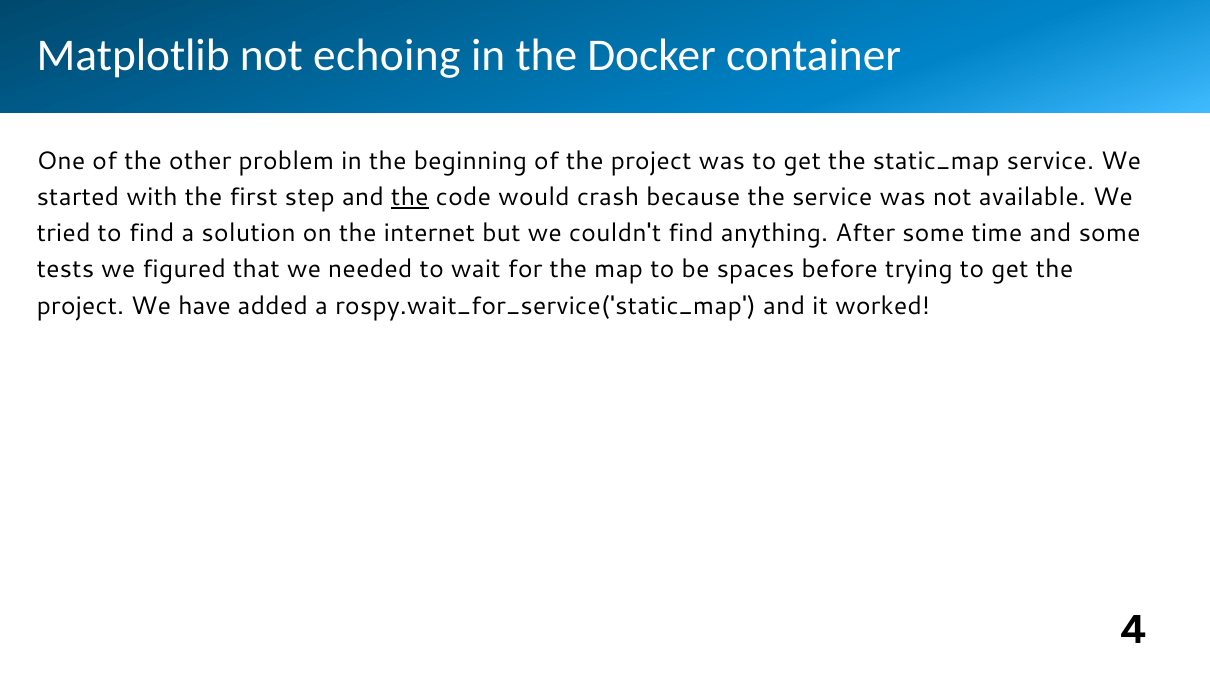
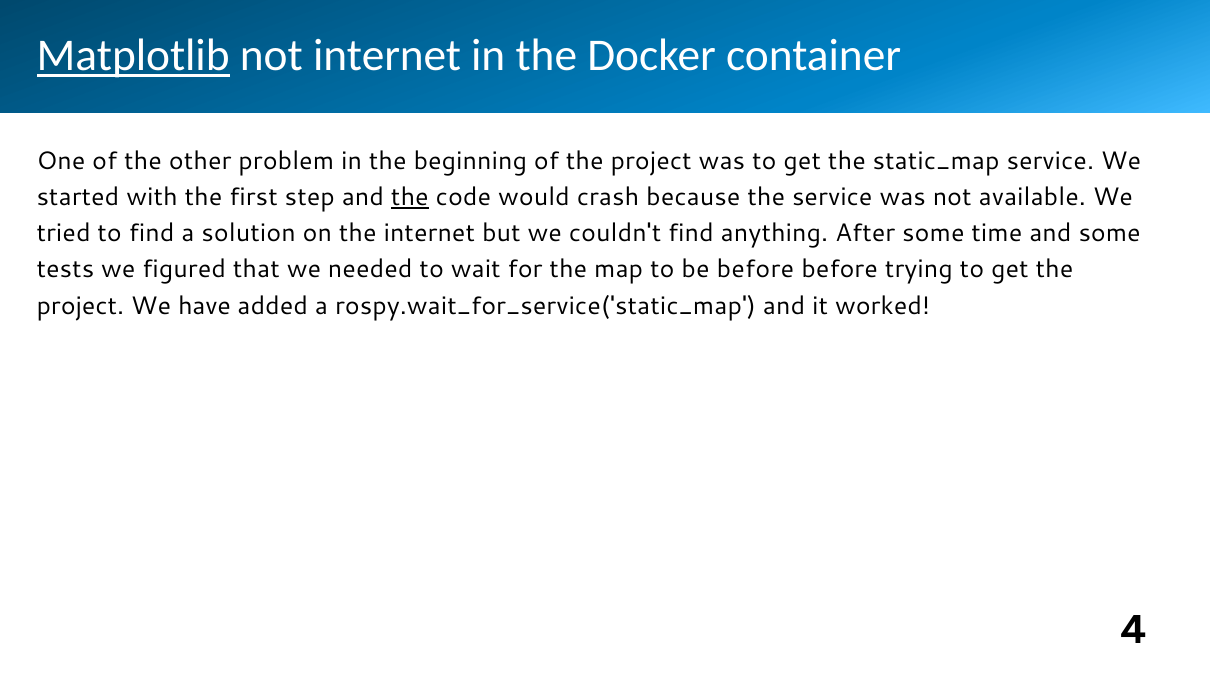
Matplotlib underline: none -> present
not echoing: echoing -> internet
be spaces: spaces -> before
